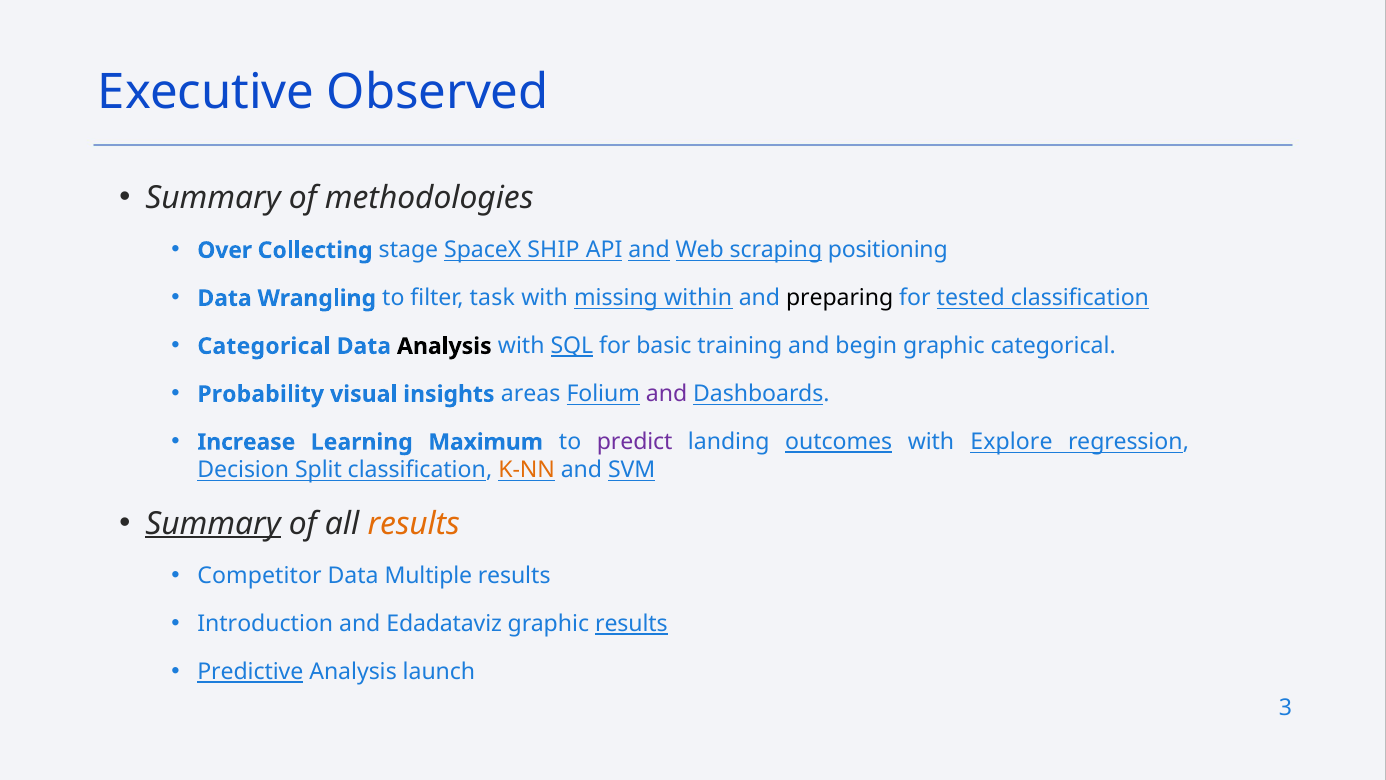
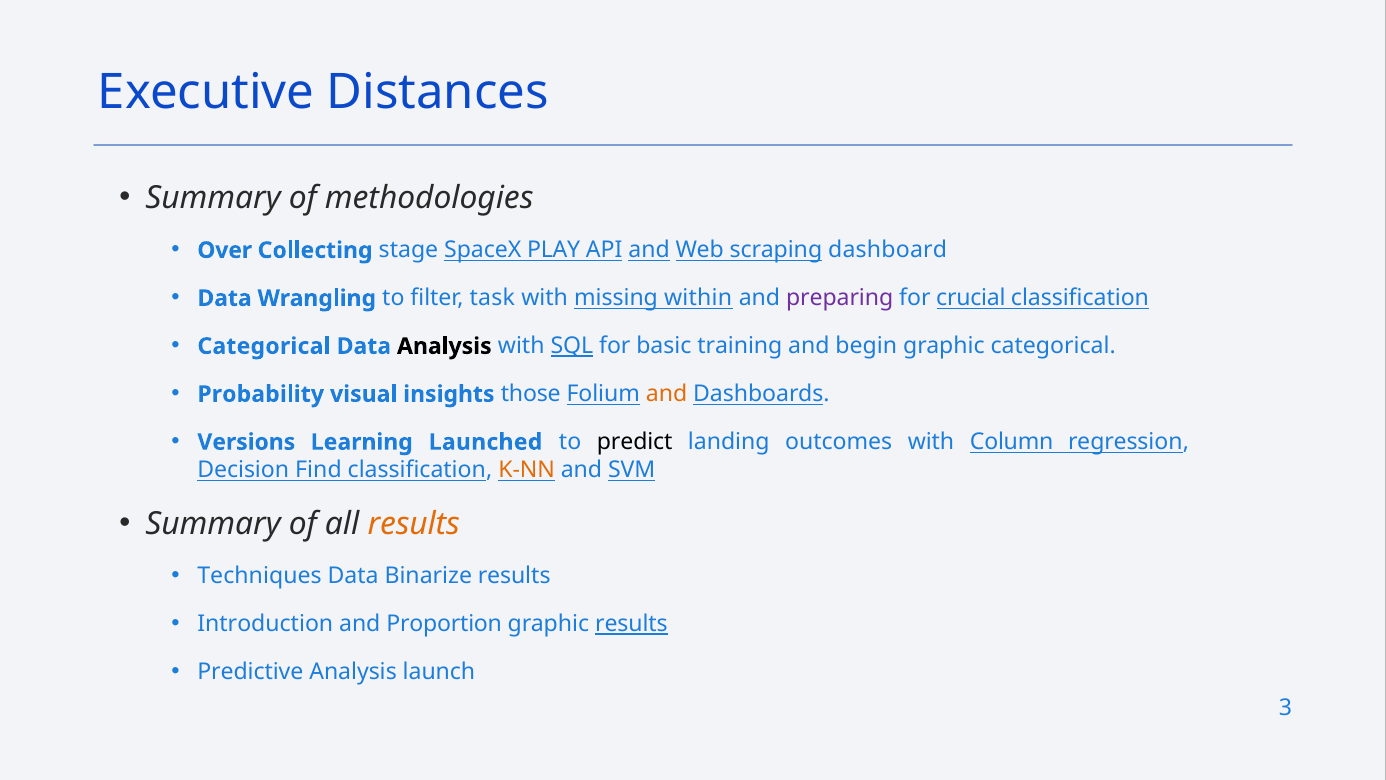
Observed: Observed -> Distances
SHIP: SHIP -> PLAY
positioning: positioning -> dashboard
preparing colour: black -> purple
tested: tested -> crucial
areas: areas -> those
and at (667, 394) colour: purple -> orange
Increase: Increase -> Versions
Maximum: Maximum -> Launched
predict colour: purple -> black
outcomes underline: present -> none
Explore: Explore -> Column
Split: Split -> Find
Summary at (213, 523) underline: present -> none
Competitor: Competitor -> Techniques
Multiple: Multiple -> Binarize
Edadataviz: Edadataviz -> Proportion
Predictive underline: present -> none
